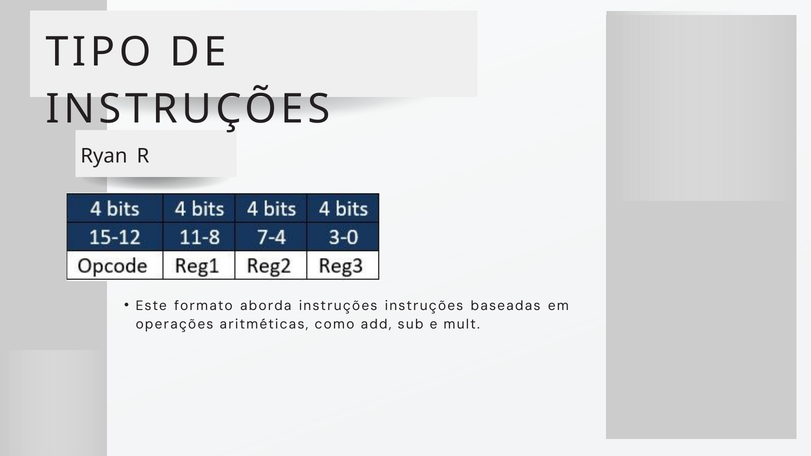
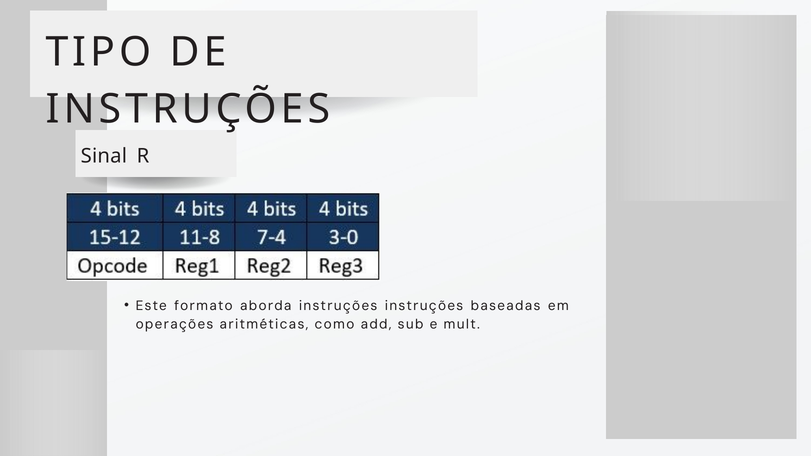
Ryan: Ryan -> Sinal
